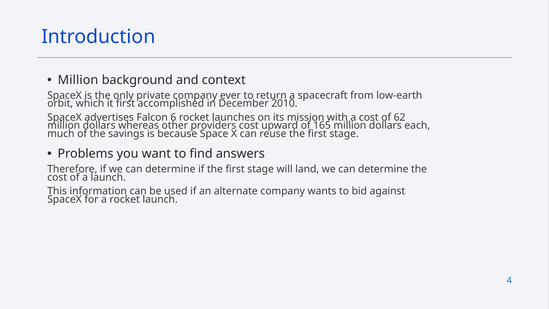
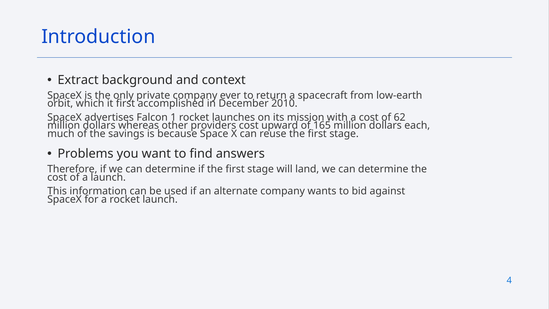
Million at (78, 80): Million -> Extract
6: 6 -> 1
